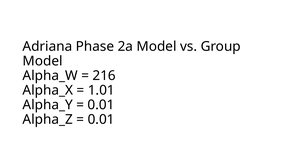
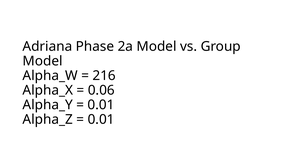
1.01: 1.01 -> 0.06
